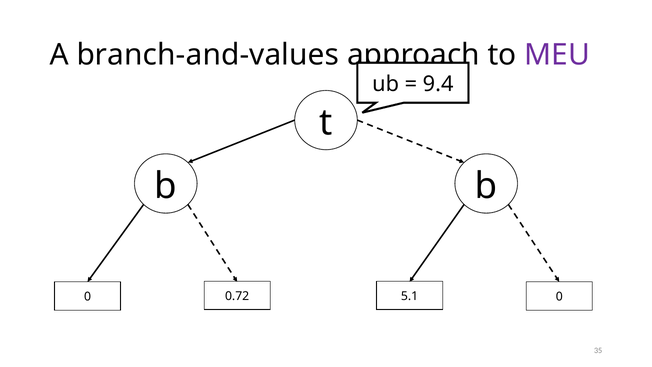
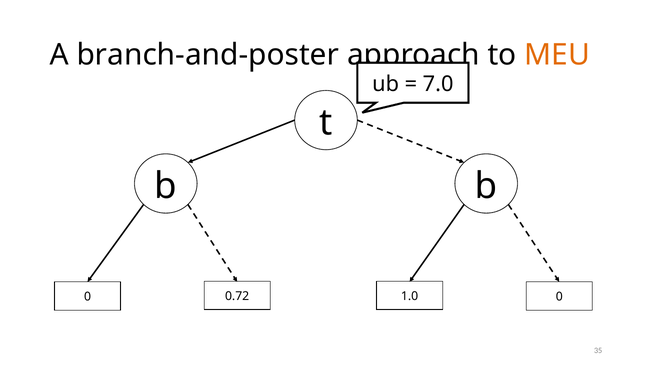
branch-and-values: branch-and-values -> branch-and-poster
MEU colour: purple -> orange
9.4: 9.4 -> 7.0
5.1: 5.1 -> 1.0
